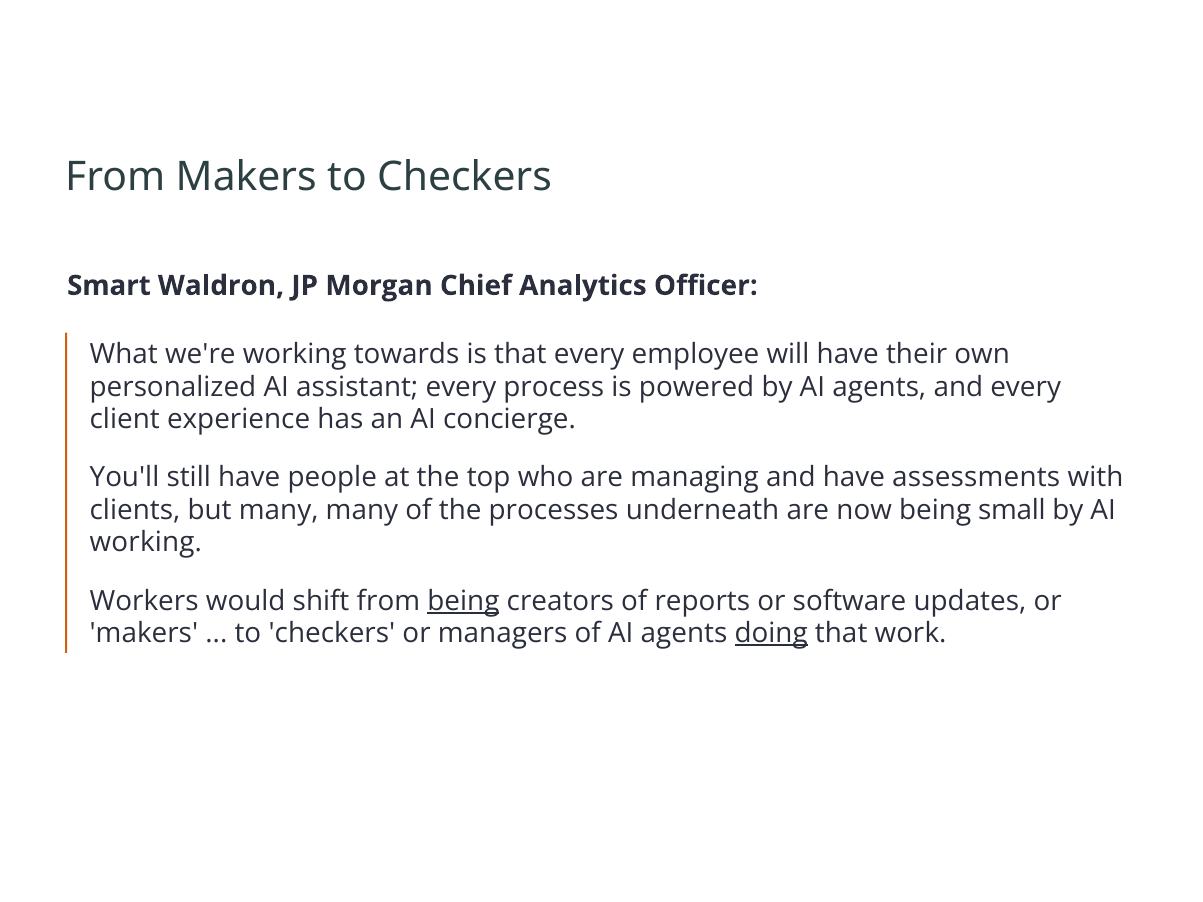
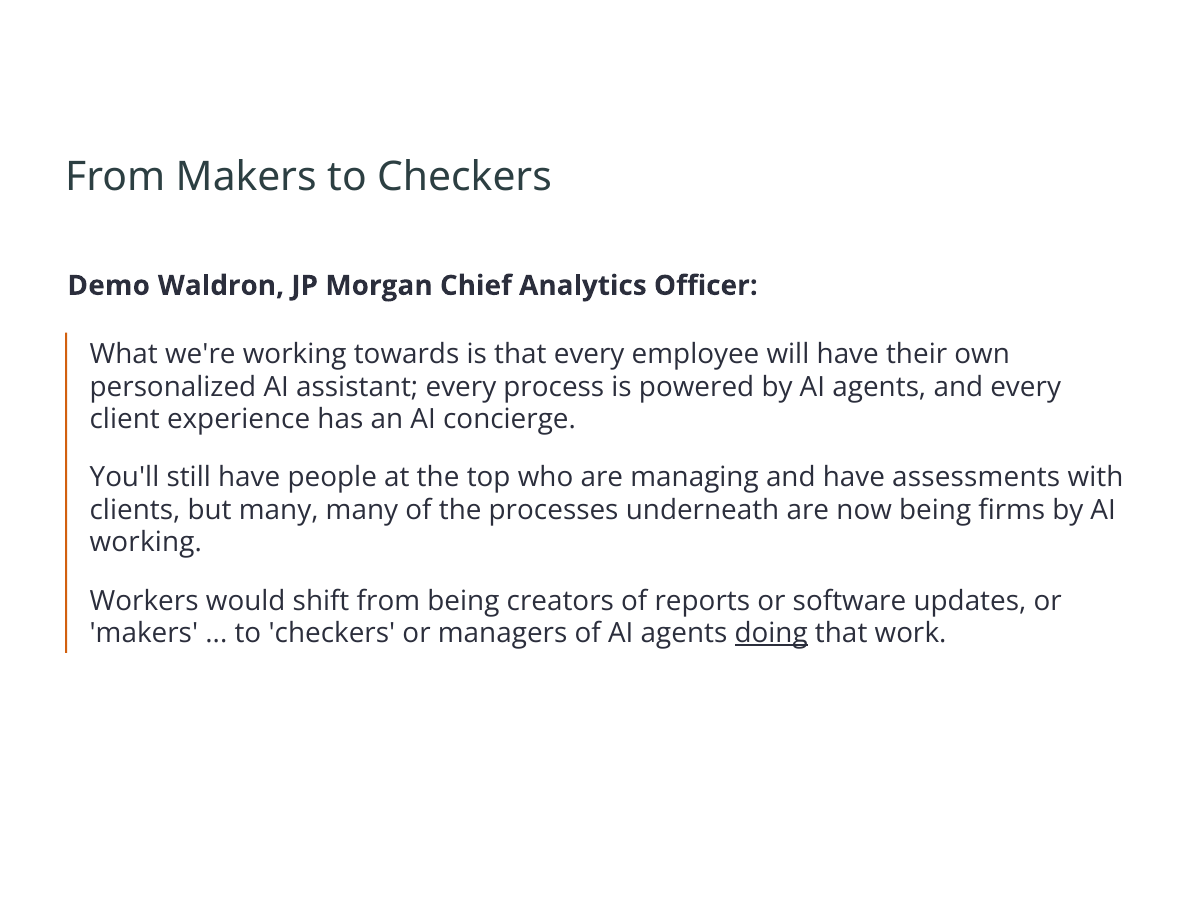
Smart: Smart -> Demo
small: small -> firms
being at (463, 601) underline: present -> none
